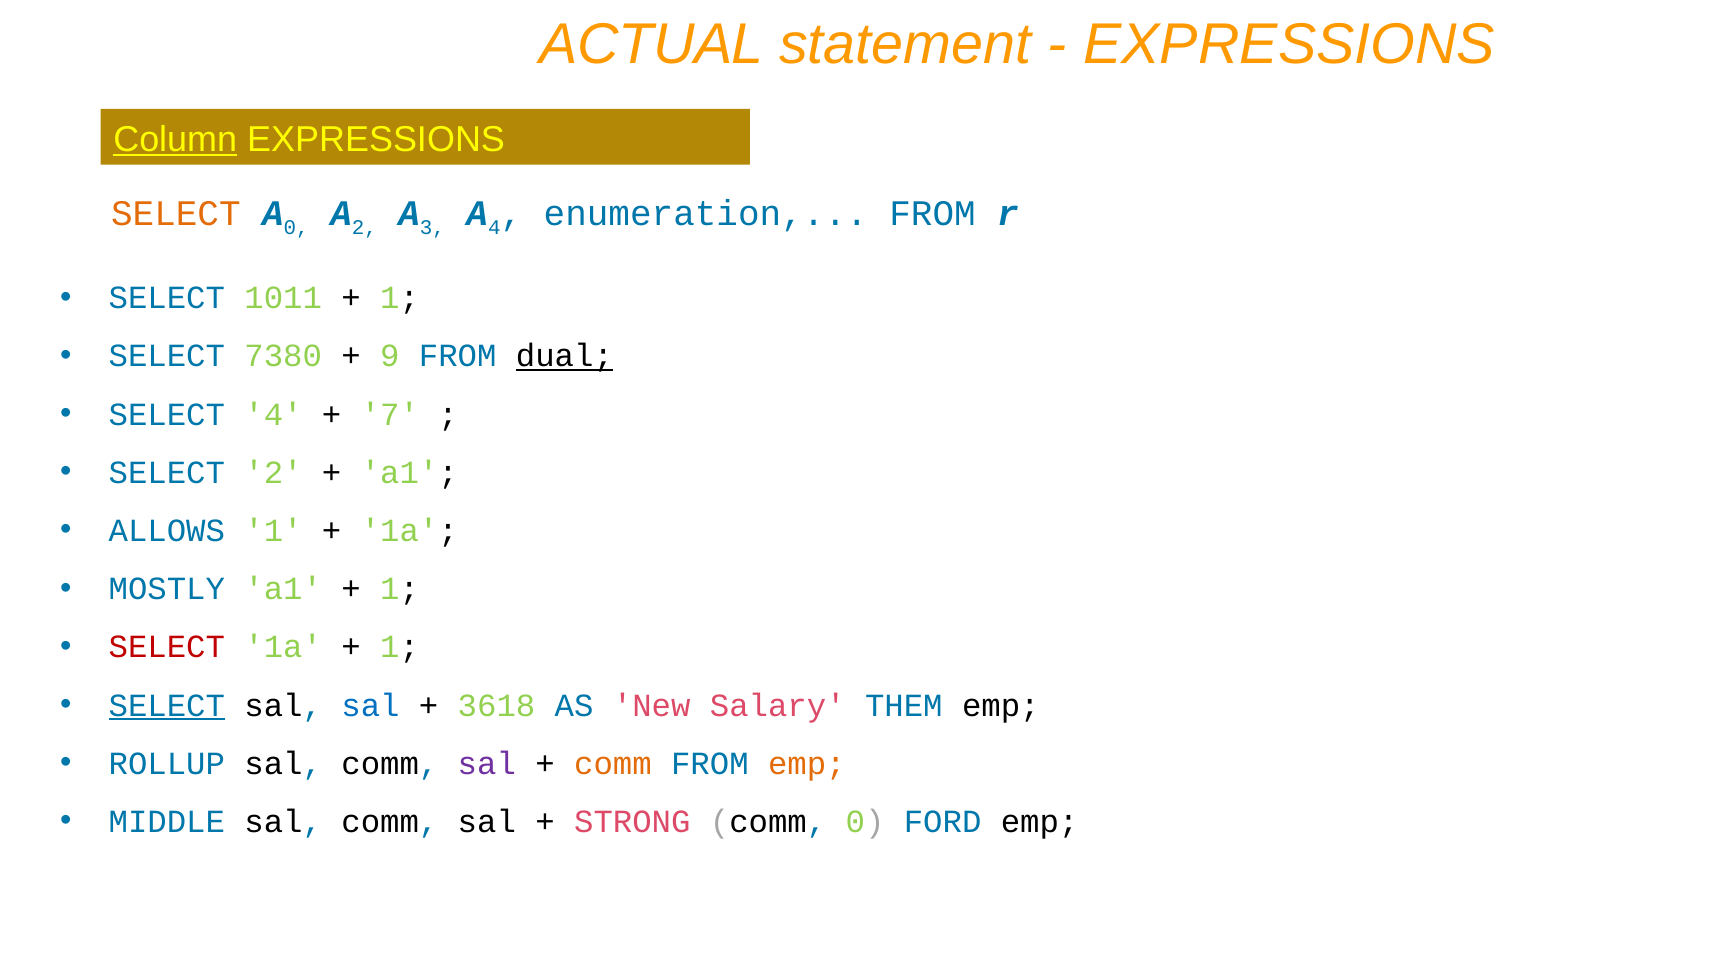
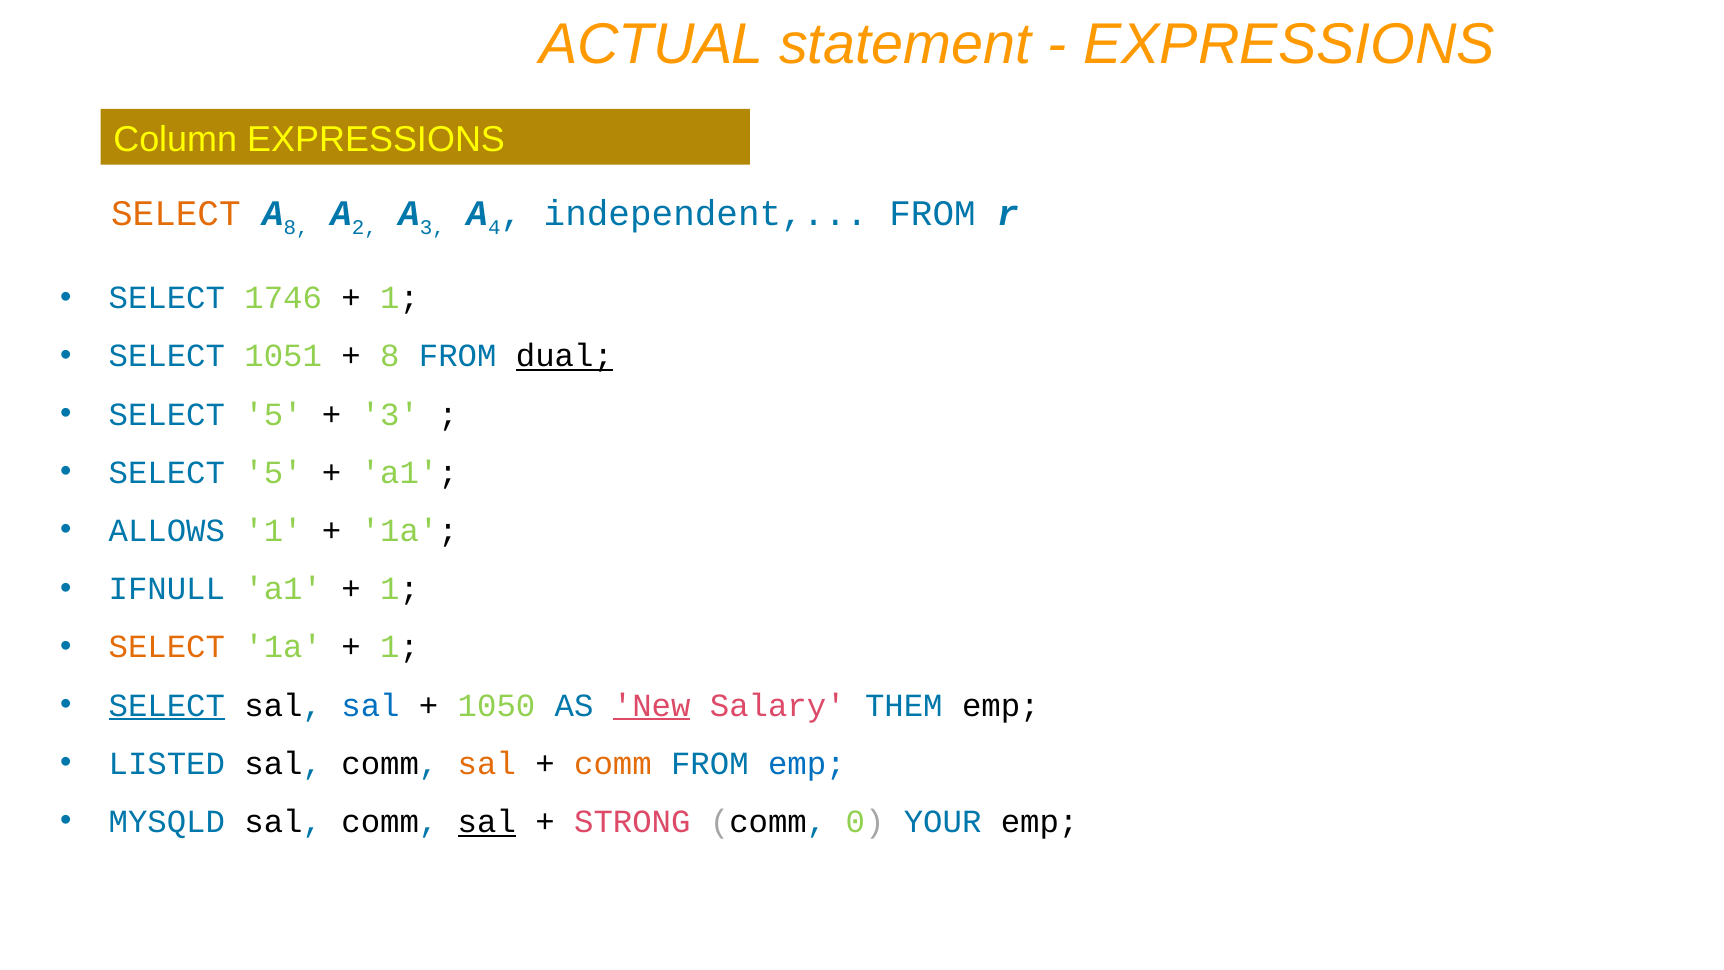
Column underline: present -> none
0 at (296, 228): 0 -> 8
enumeration: enumeration -> independent
1011: 1011 -> 1746
7380: 7380 -> 1051
9 at (390, 356): 9 -> 8
4 at (273, 414): 4 -> 5
7 at (390, 414): 7 -> 3
2 at (273, 473): 2 -> 5
MOSTLY: MOSTLY -> IFNULL
SELECT at (167, 647) colour: red -> orange
3618: 3618 -> 1050
New underline: none -> present
ROLLUP: ROLLUP -> LISTED
sal at (487, 763) colour: purple -> orange
emp at (807, 763) colour: orange -> blue
MIDDLE: MIDDLE -> MYSQLD
sal at (487, 822) underline: none -> present
FORD: FORD -> YOUR
